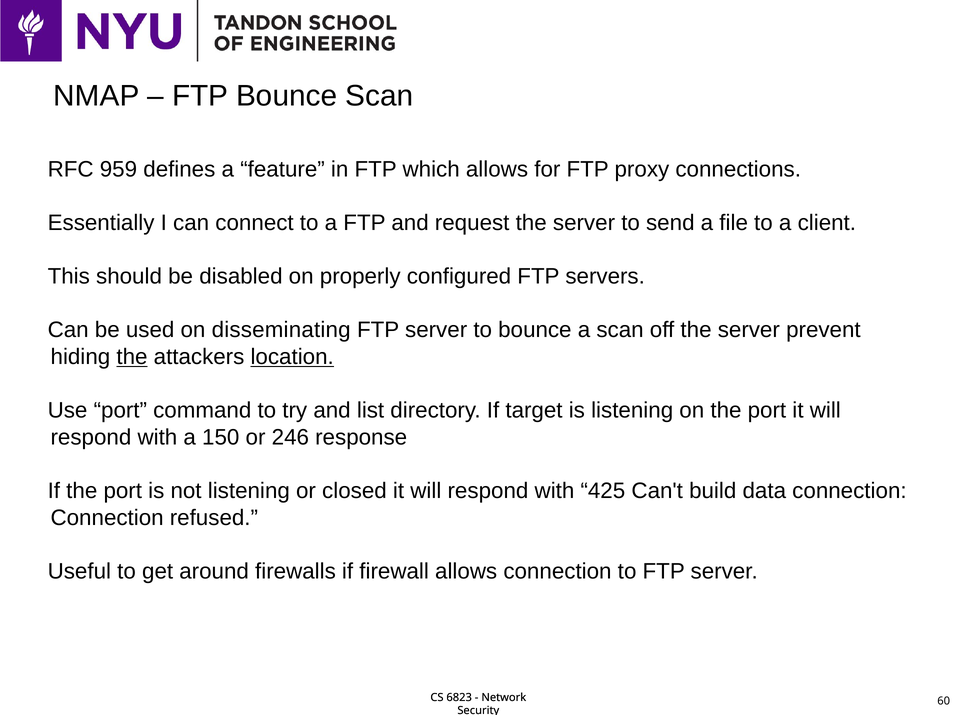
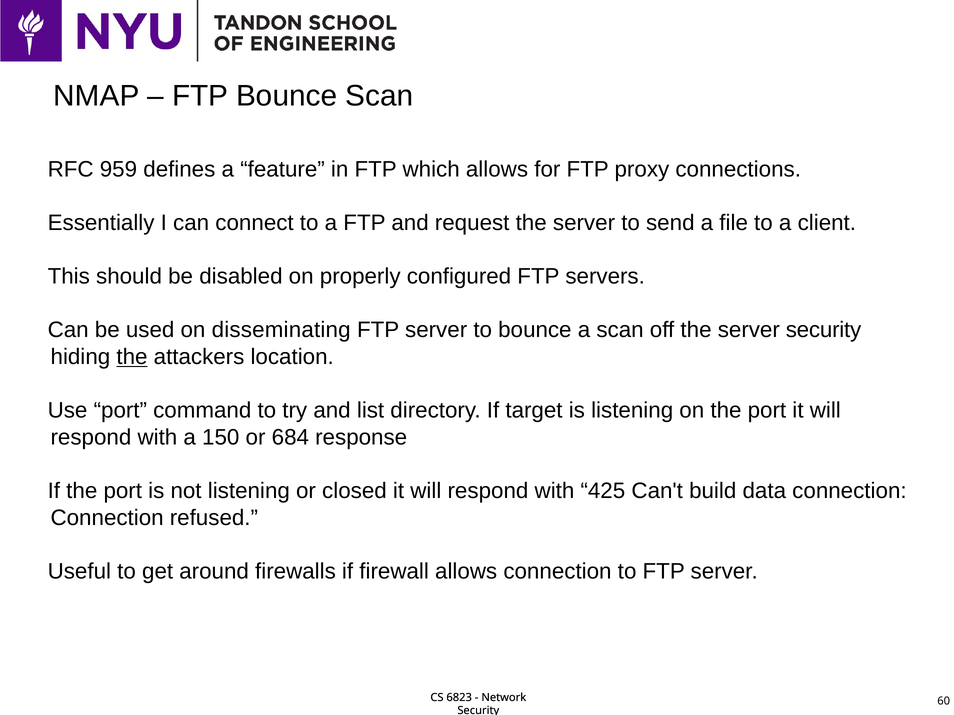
server prevent: prevent -> security
location underline: present -> none
246: 246 -> 684
